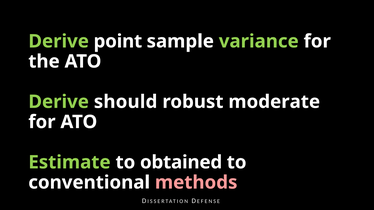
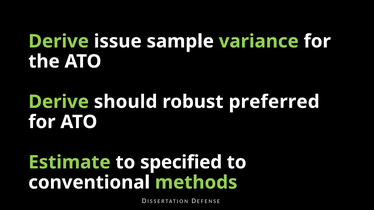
point: point -> issue
moderate: moderate -> preferred
obtained: obtained -> specified
methods colour: pink -> light green
